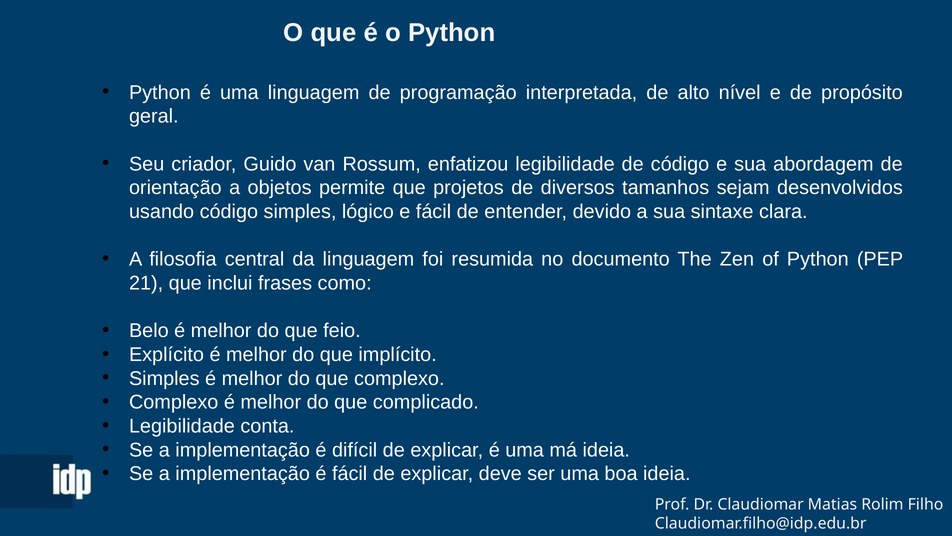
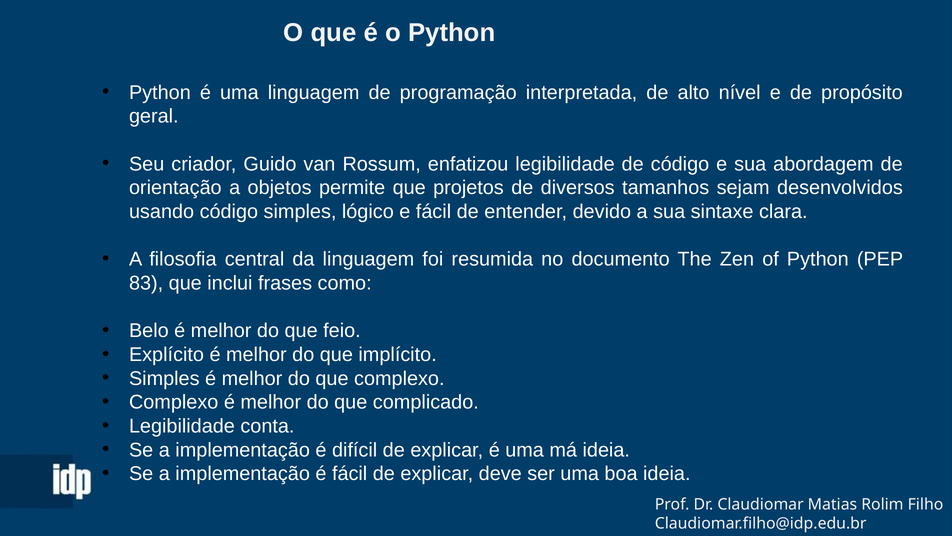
21: 21 -> 83
